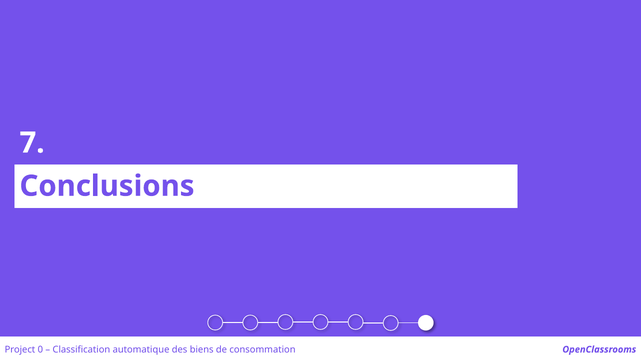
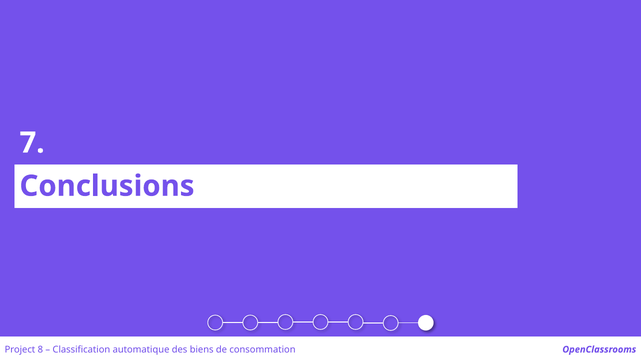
0: 0 -> 8
